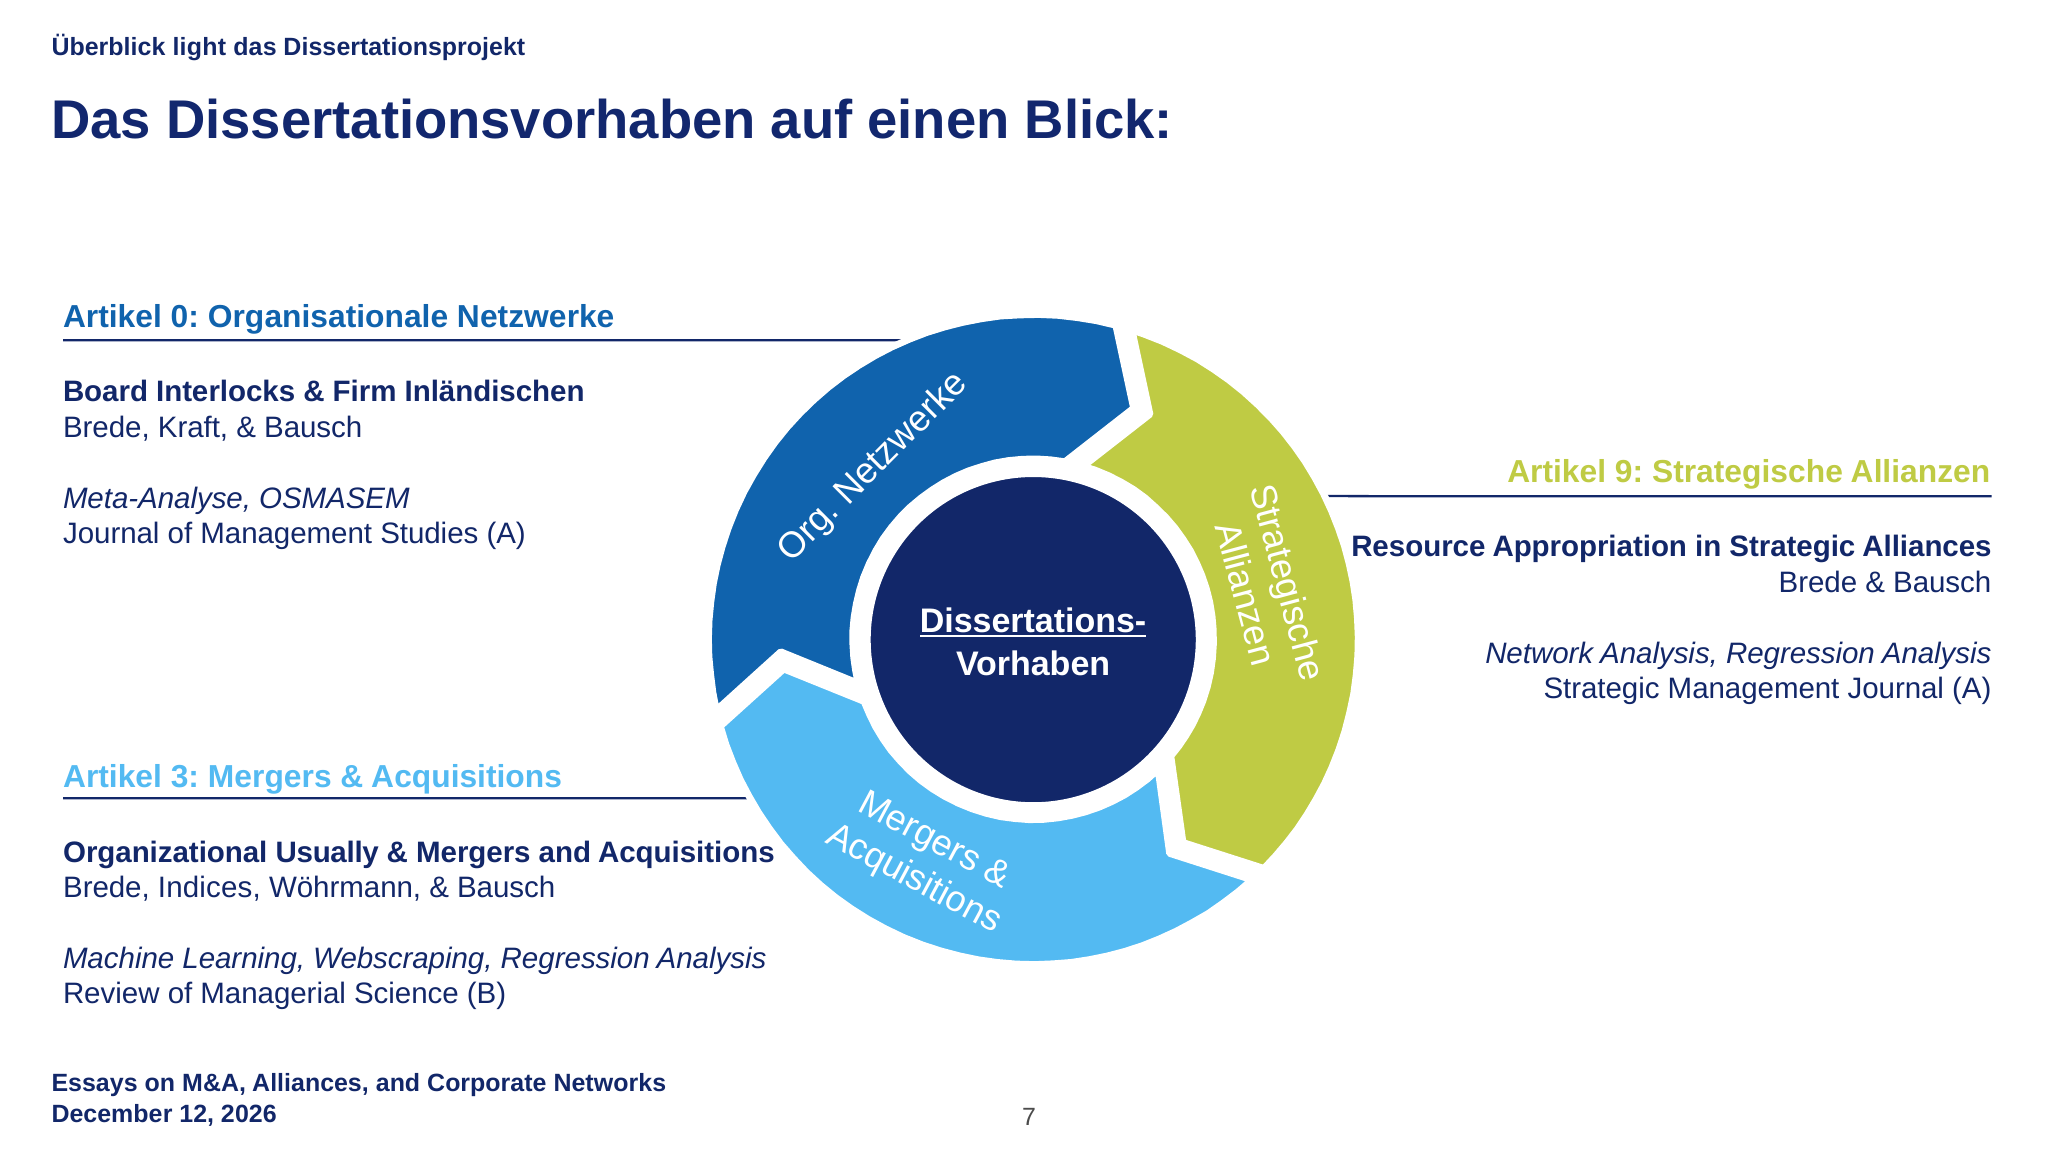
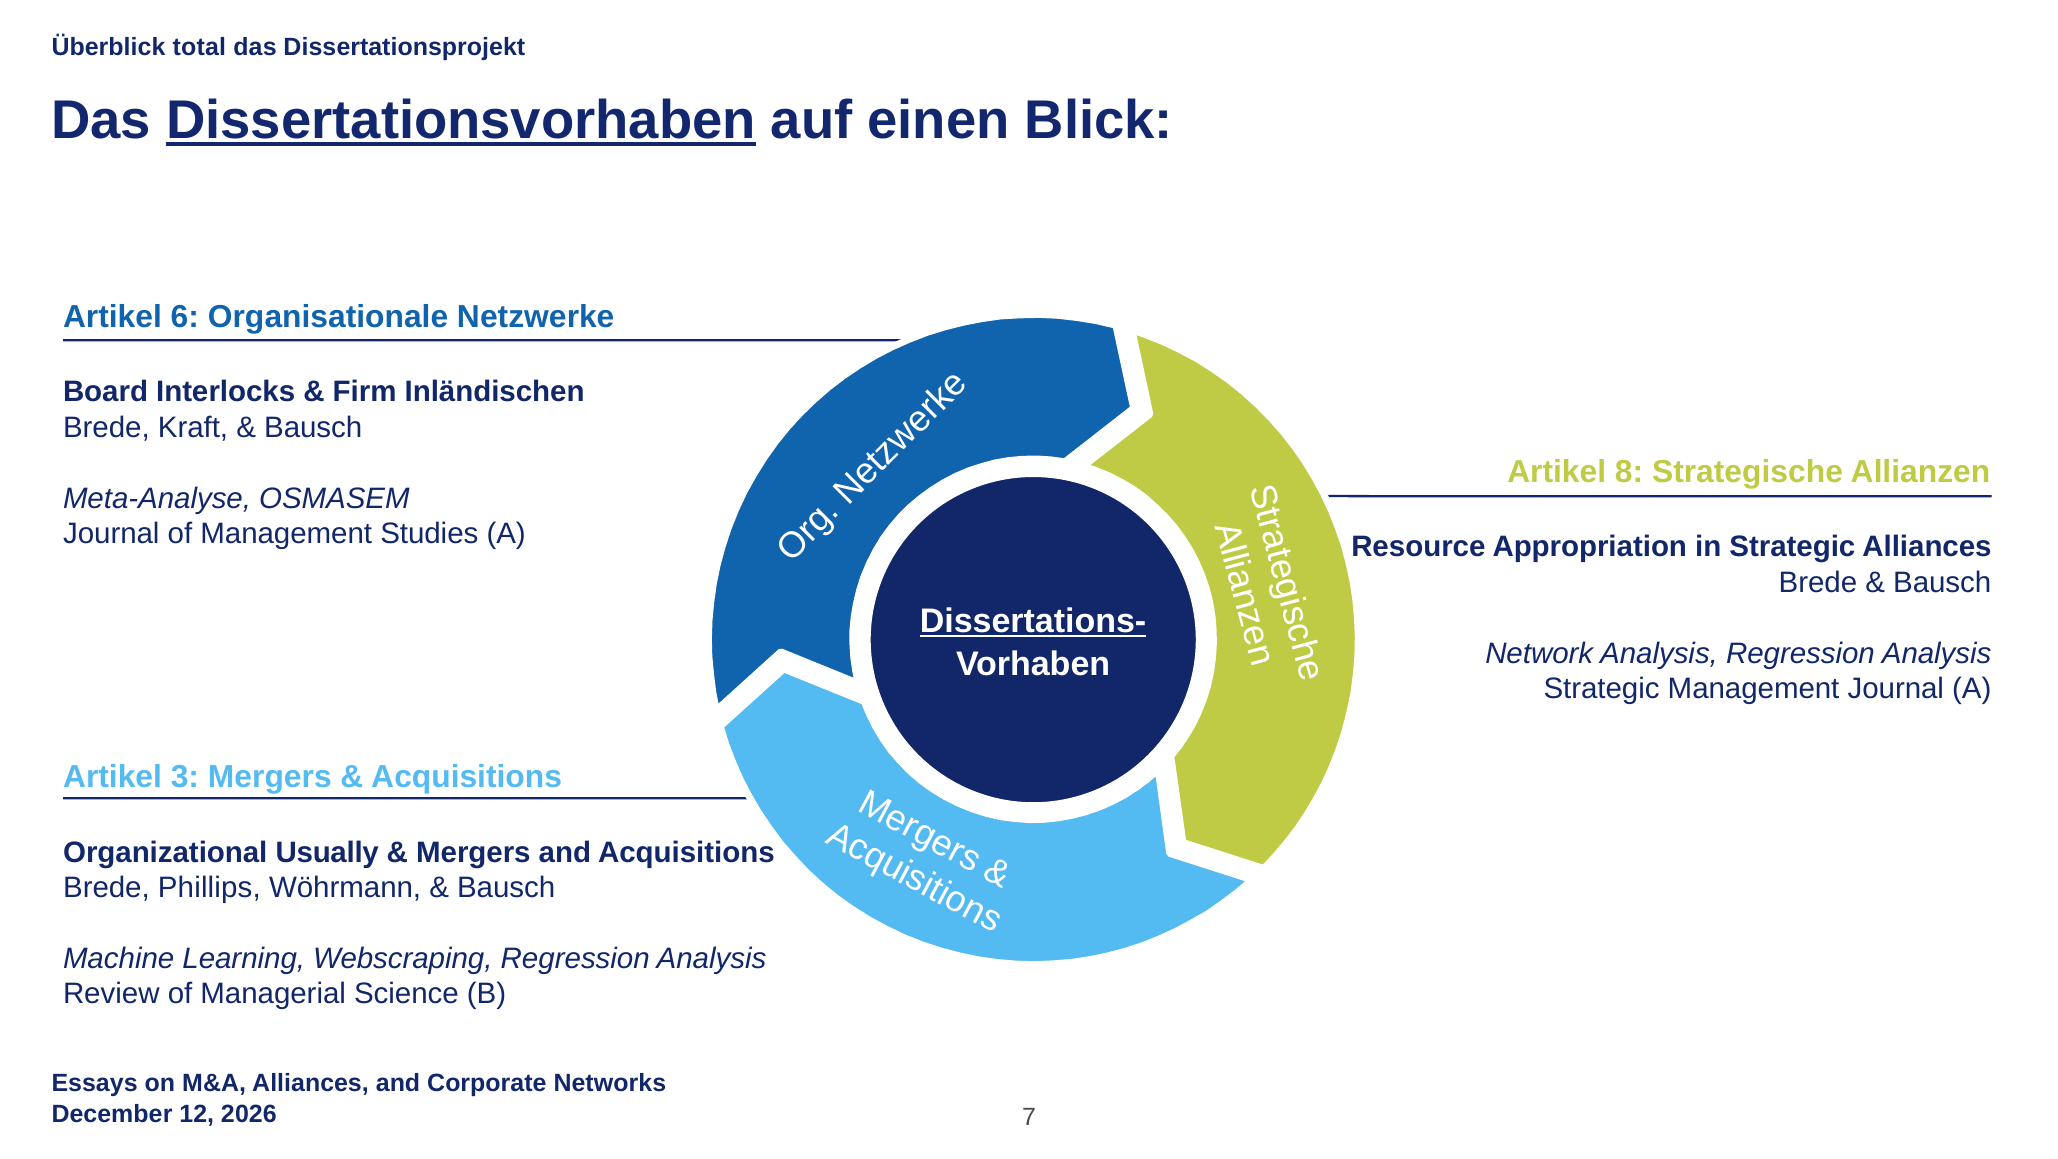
light: light -> total
Dissertationsvorhaben underline: none -> present
0: 0 -> 6
9: 9 -> 8
Indices: Indices -> Phillips
